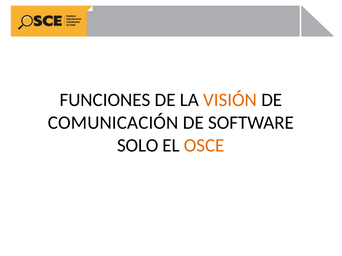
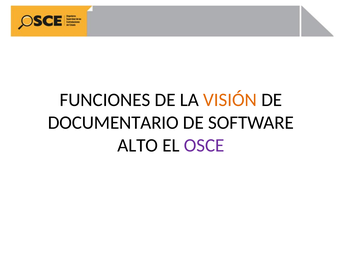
COMUNICACIÓN: COMUNICACIÓN -> DOCUMENTARIO
SOLO: SOLO -> ALTO
OSCE colour: orange -> purple
